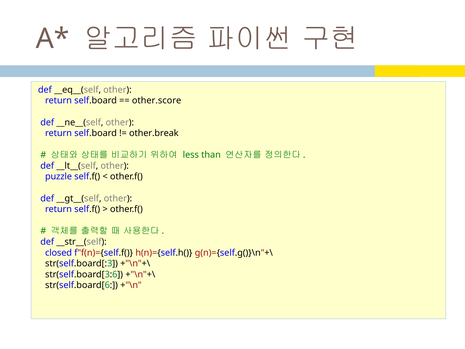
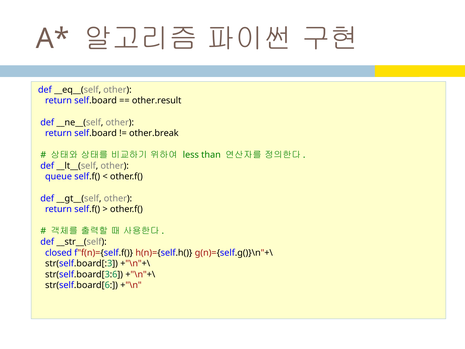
other.score: other.score -> other.result
puzzle: puzzle -> queue
